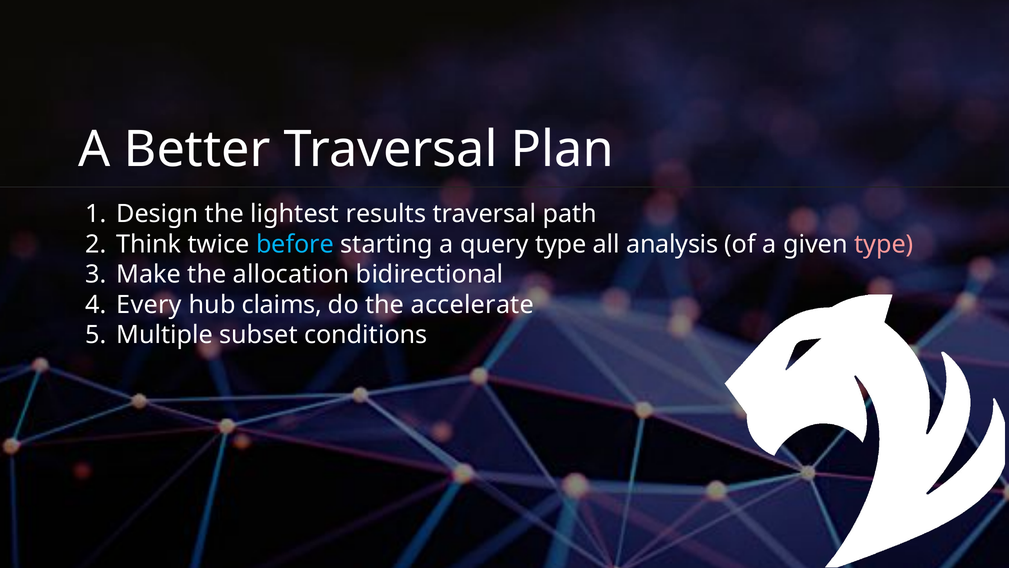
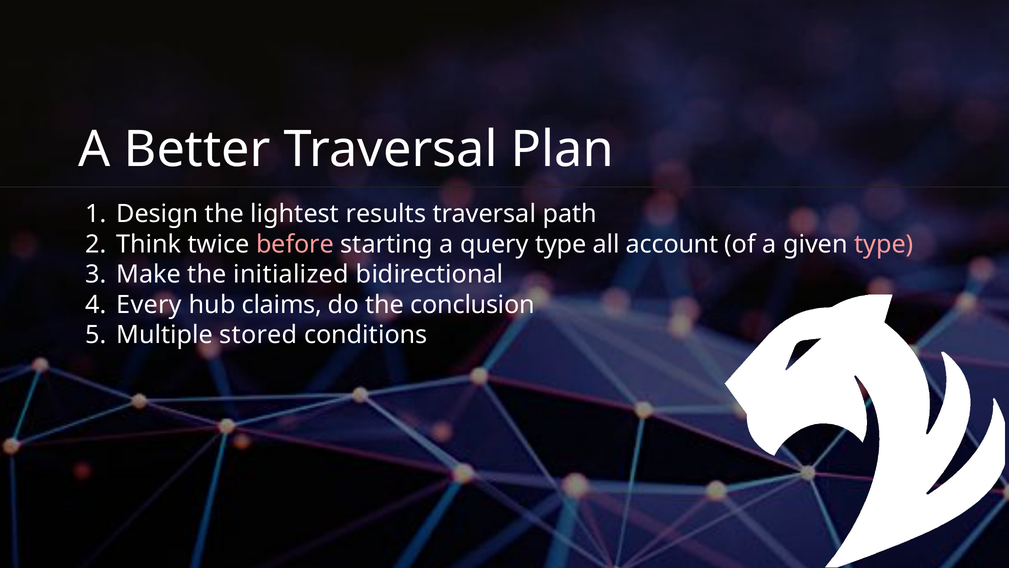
before colour: light blue -> pink
analysis: analysis -> account
allocation: allocation -> initialized
accelerate: accelerate -> conclusion
subset: subset -> stored
